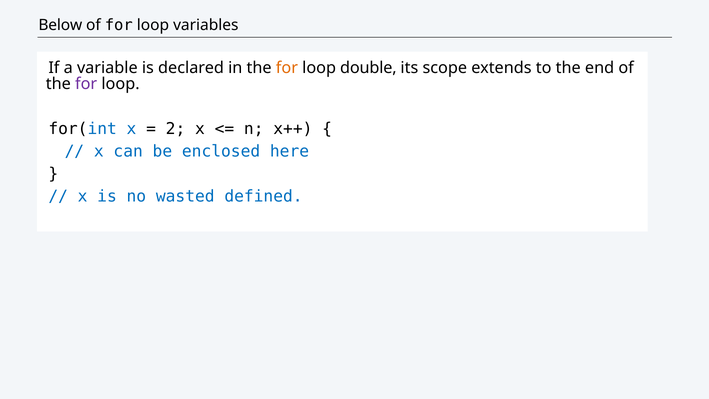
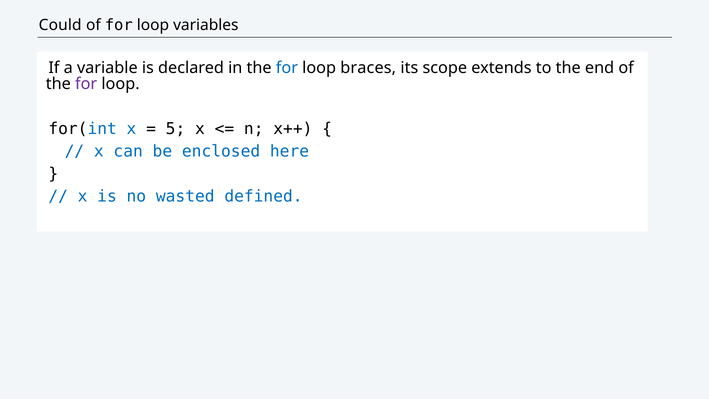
Below: Below -> Could
for at (287, 68) colour: orange -> blue
double: double -> braces
2: 2 -> 5
